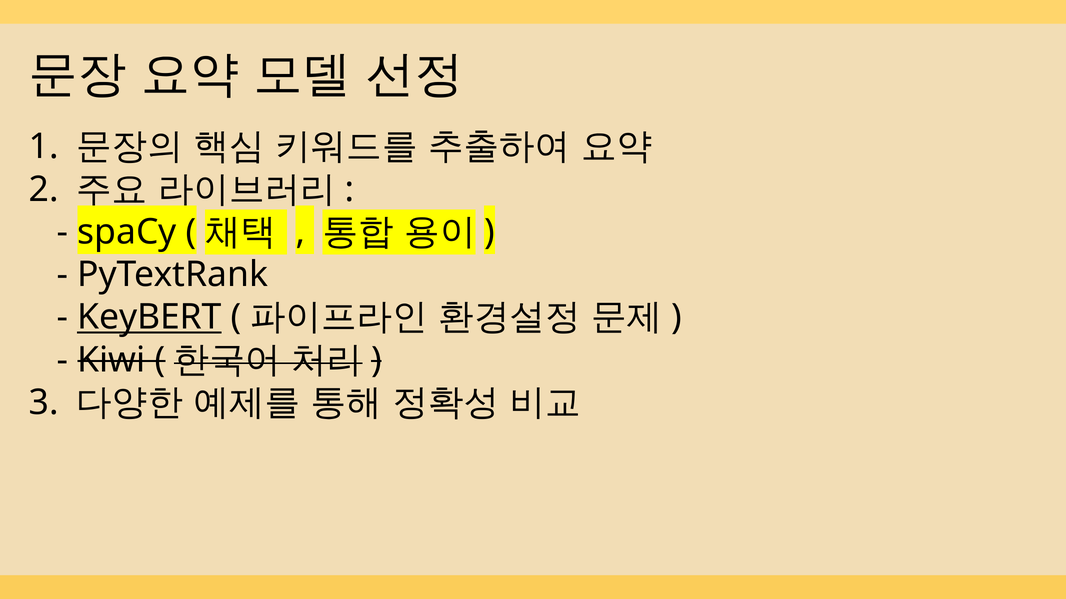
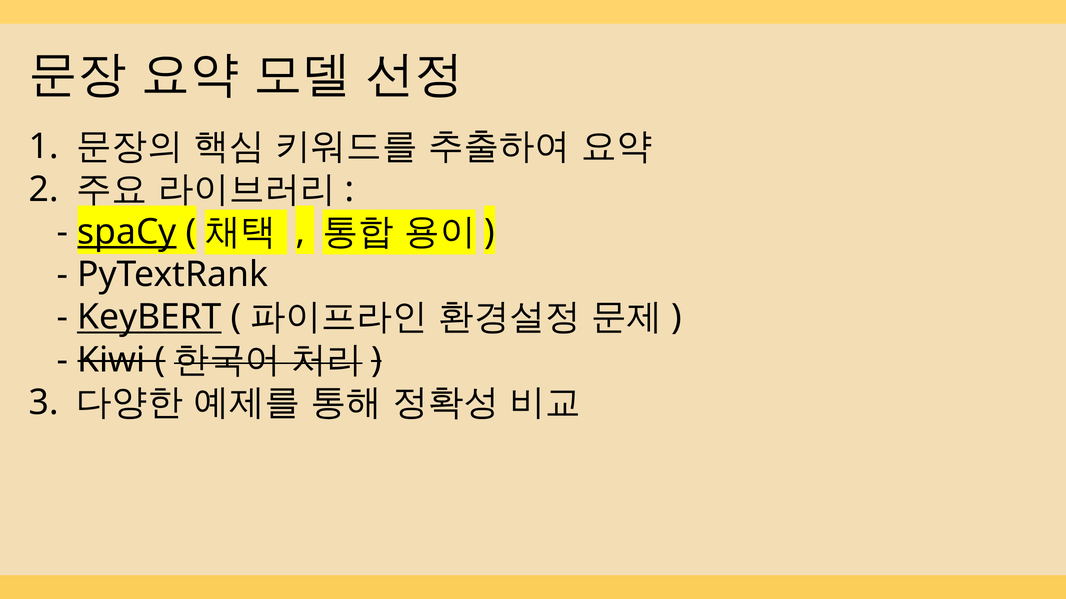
spaCy underline: none -> present
